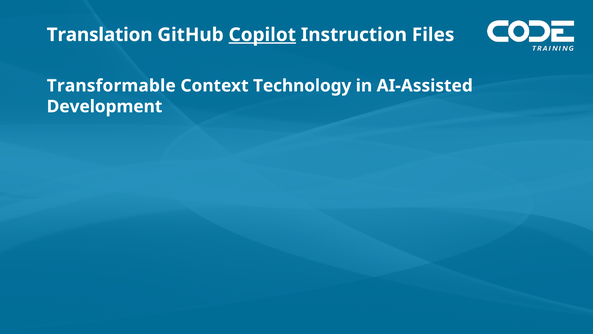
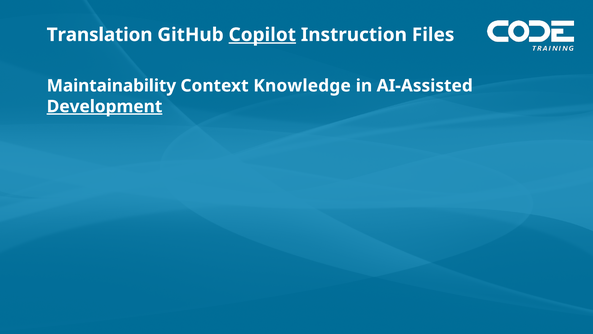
Transformable: Transformable -> Maintainability
Technology: Technology -> Knowledge
Development underline: none -> present
